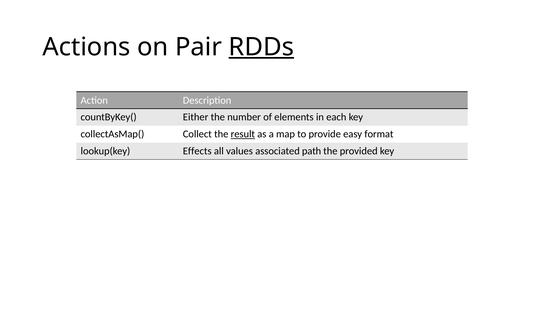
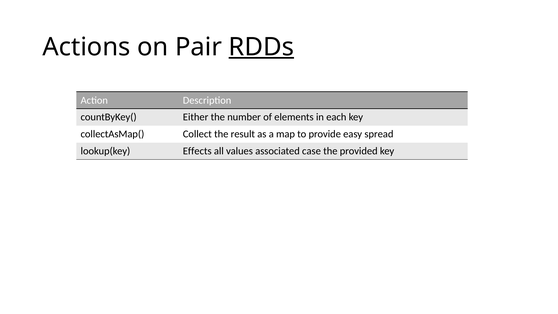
result underline: present -> none
format: format -> spread
path: path -> case
